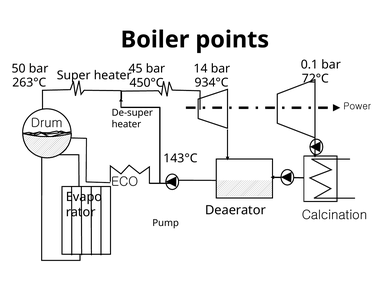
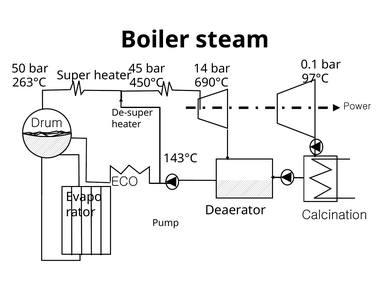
points: points -> steam
72°C: 72°C -> 97°C
934°C: 934°C -> 690°C
